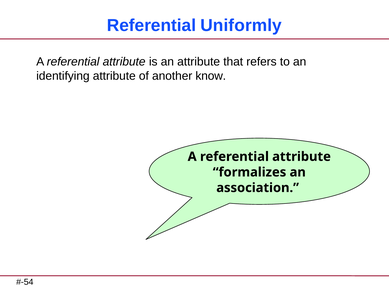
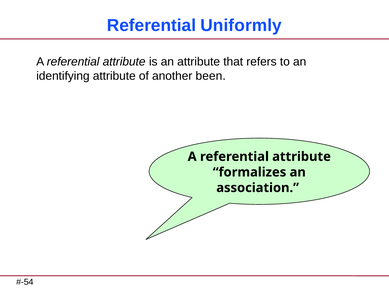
know: know -> been
